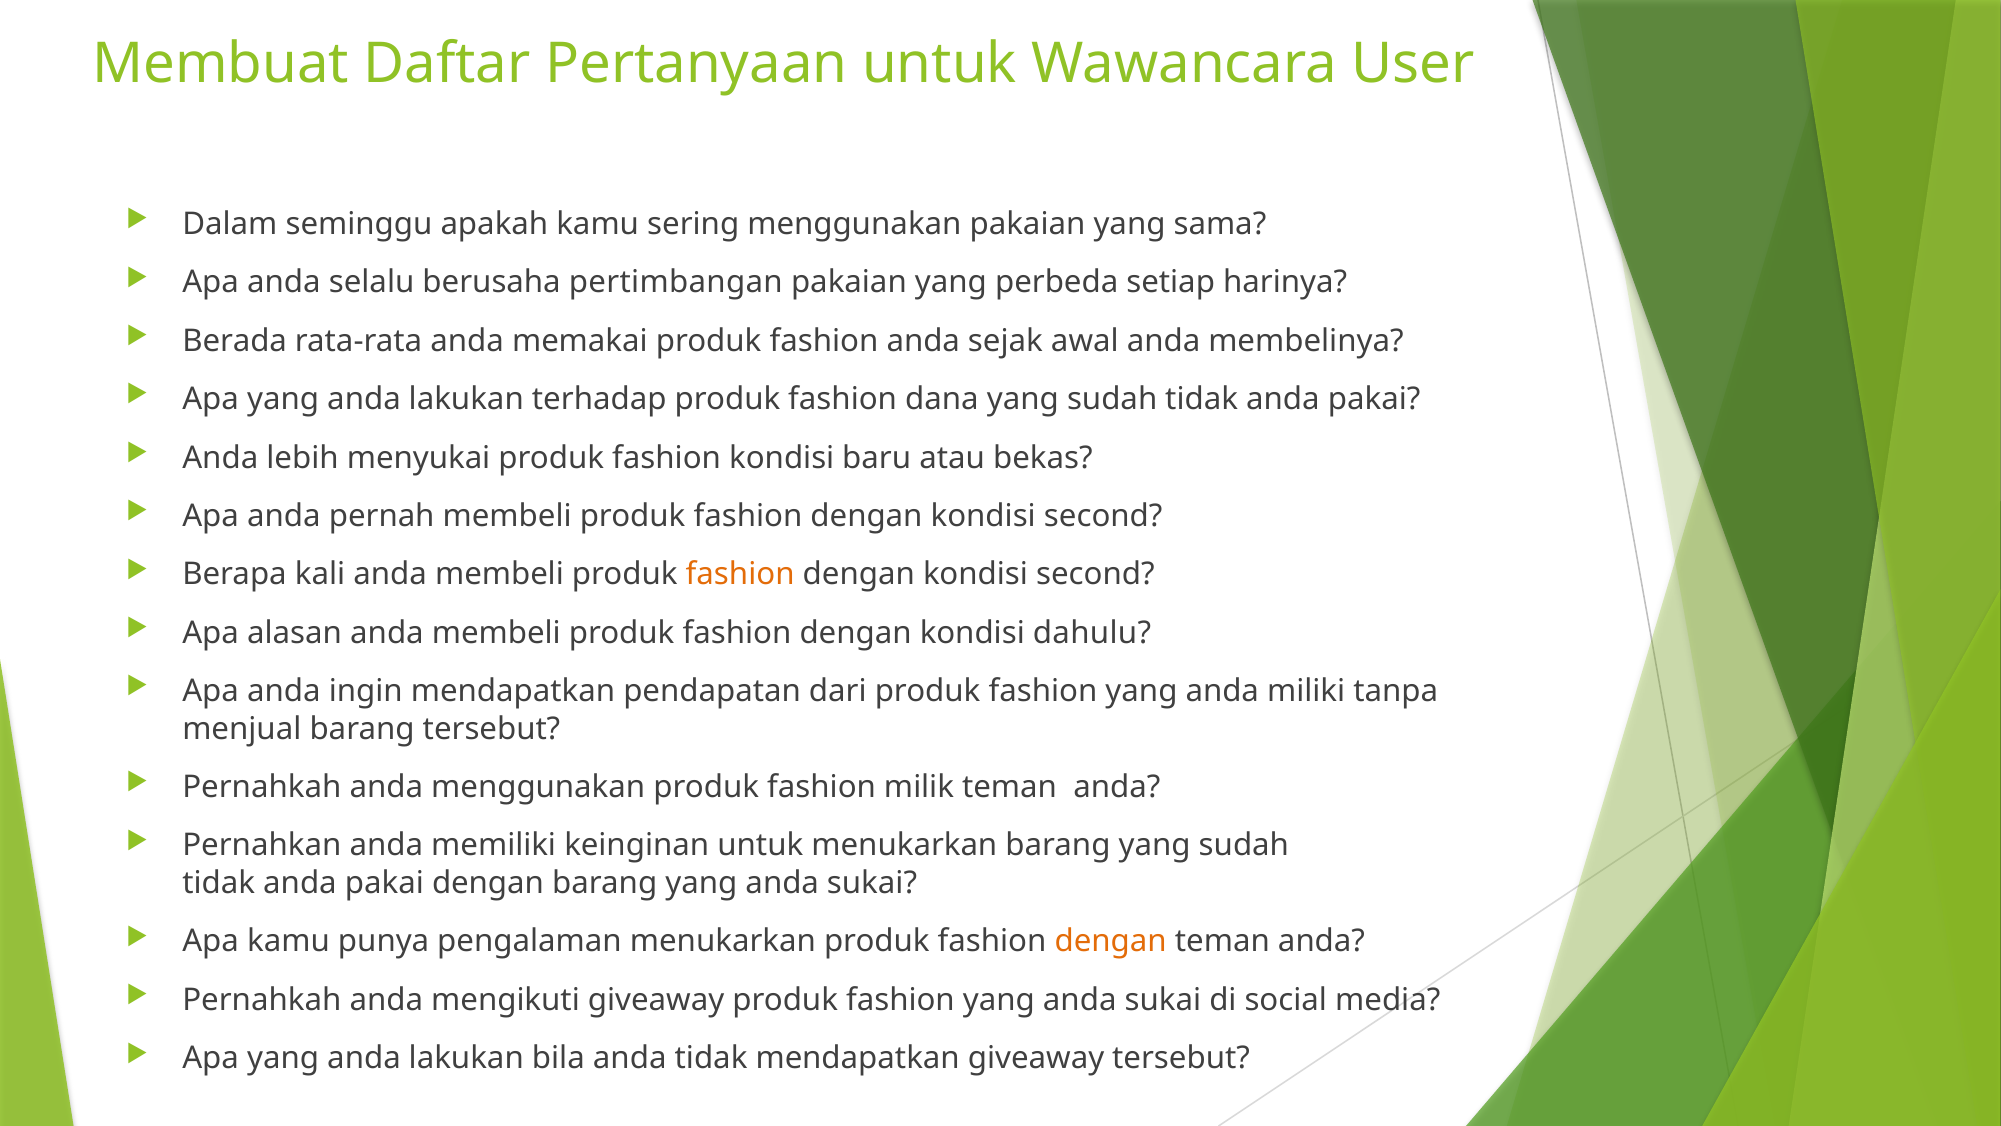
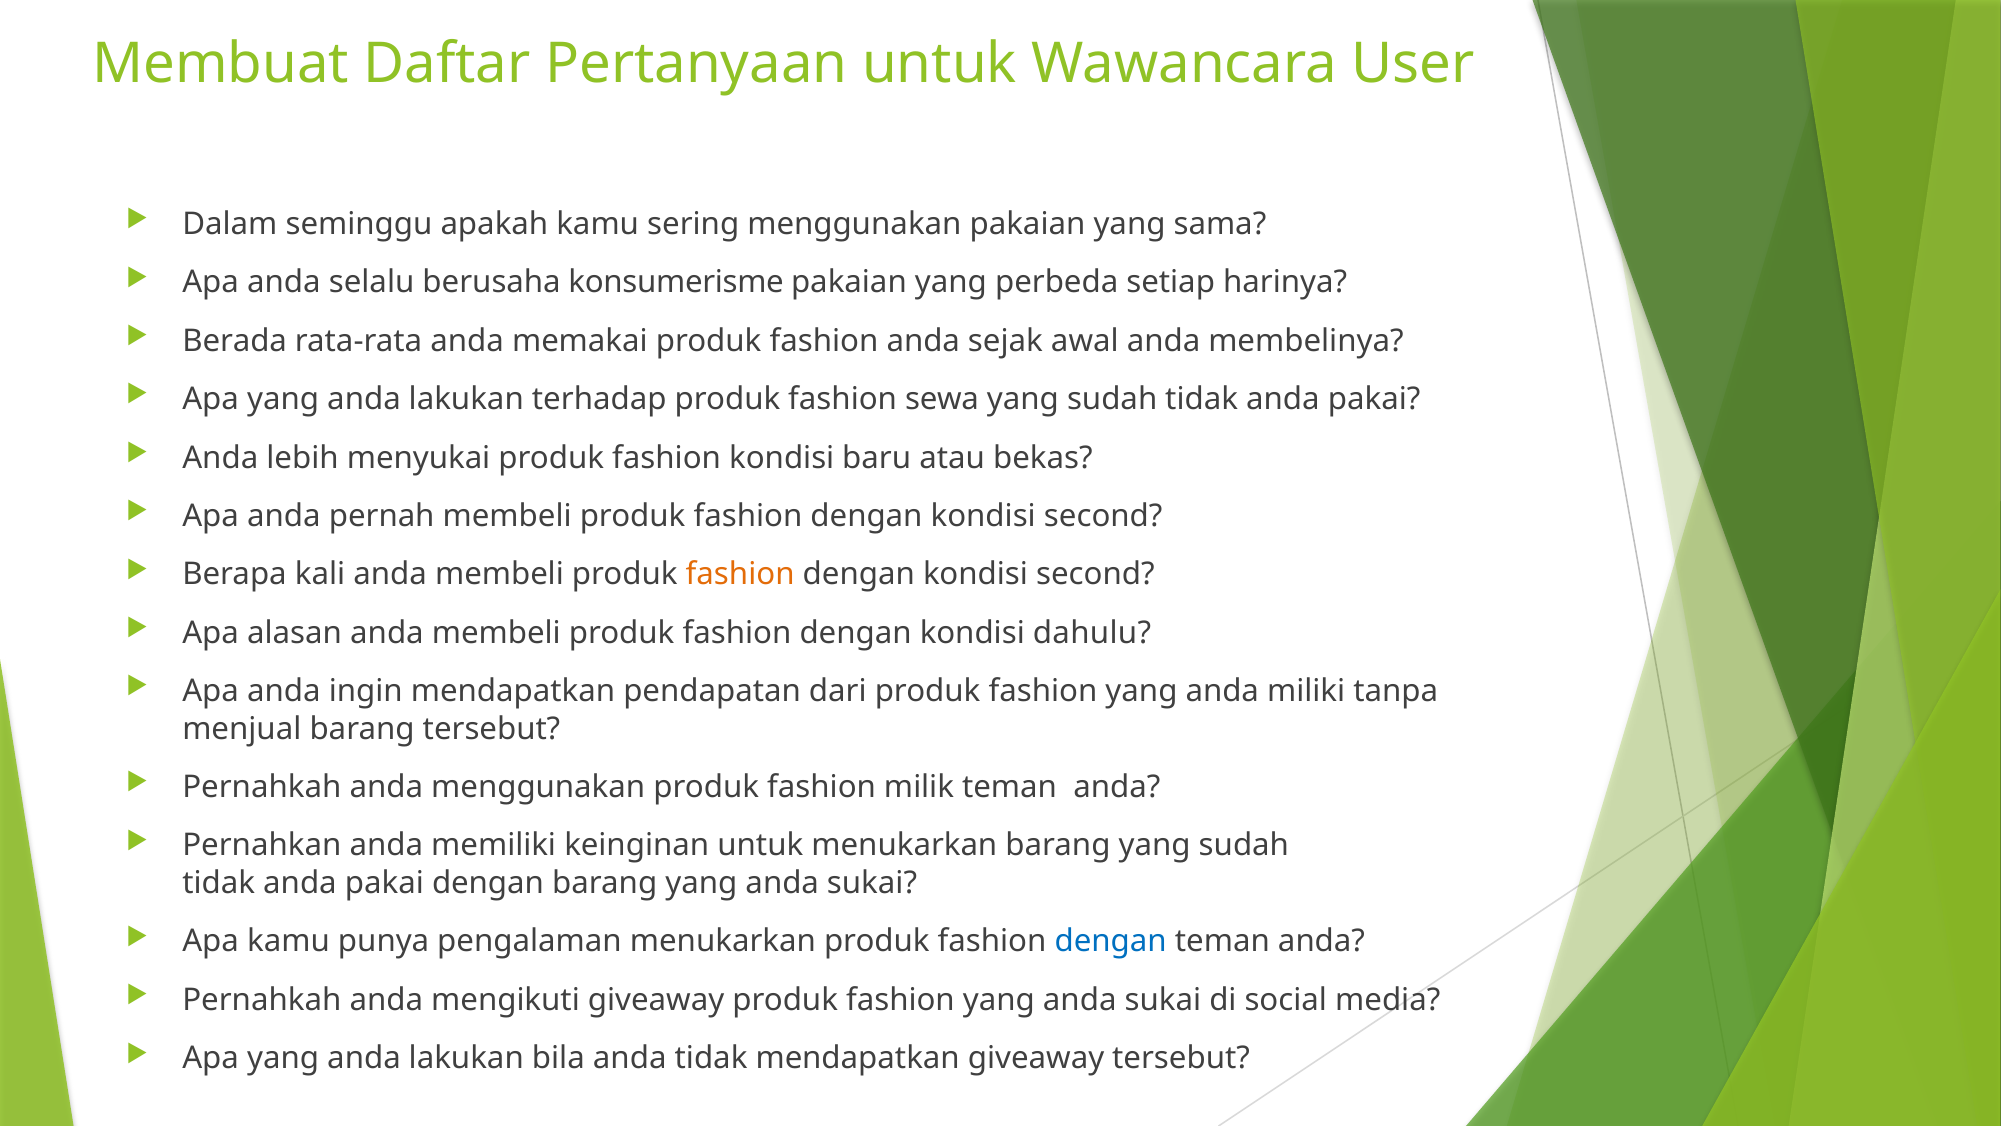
pertimbangan: pertimbangan -> konsumerisme
dana: dana -> sewa
dengan at (1111, 941) colour: orange -> blue
